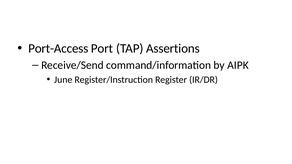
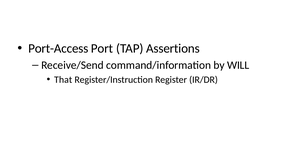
AIPK: AIPK -> WILL
June: June -> That
